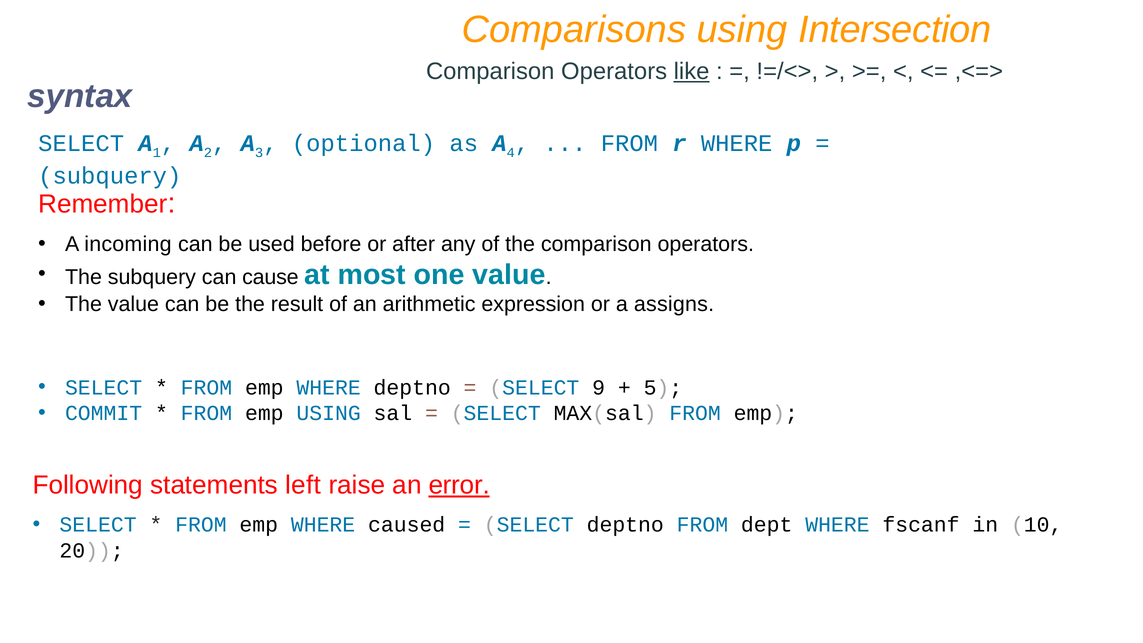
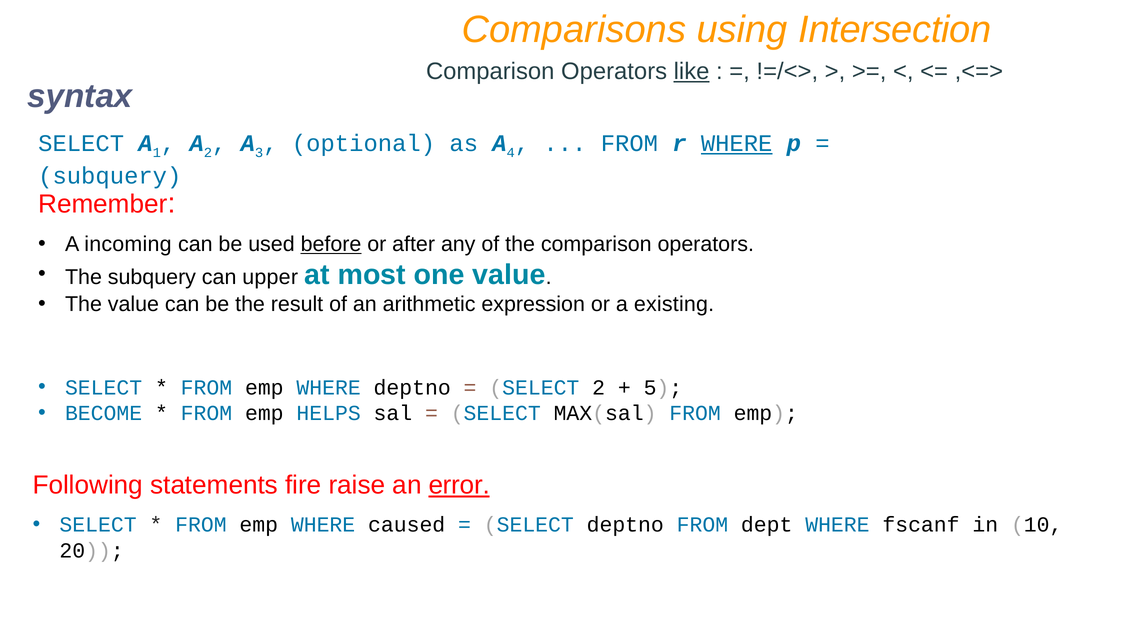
WHERE at (737, 143) underline: none -> present
before underline: none -> present
cause: cause -> upper
assigns: assigns -> existing
SELECT 9: 9 -> 2
COMMIT: COMMIT -> BECOME
emp USING: USING -> HELPS
left: left -> fire
